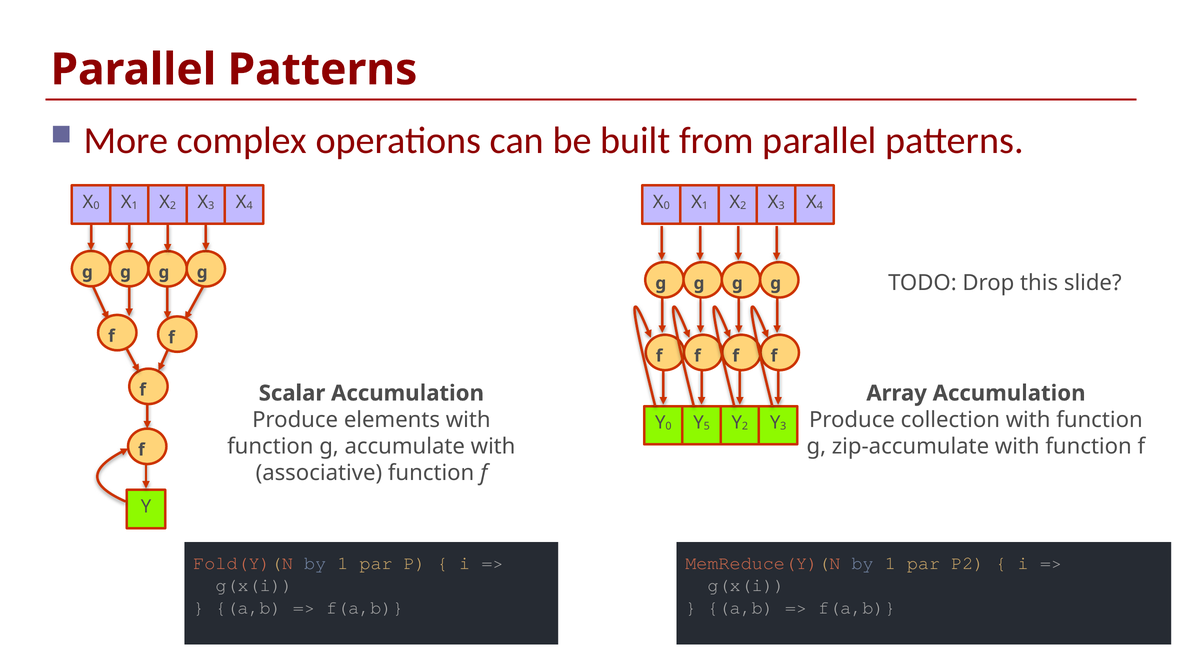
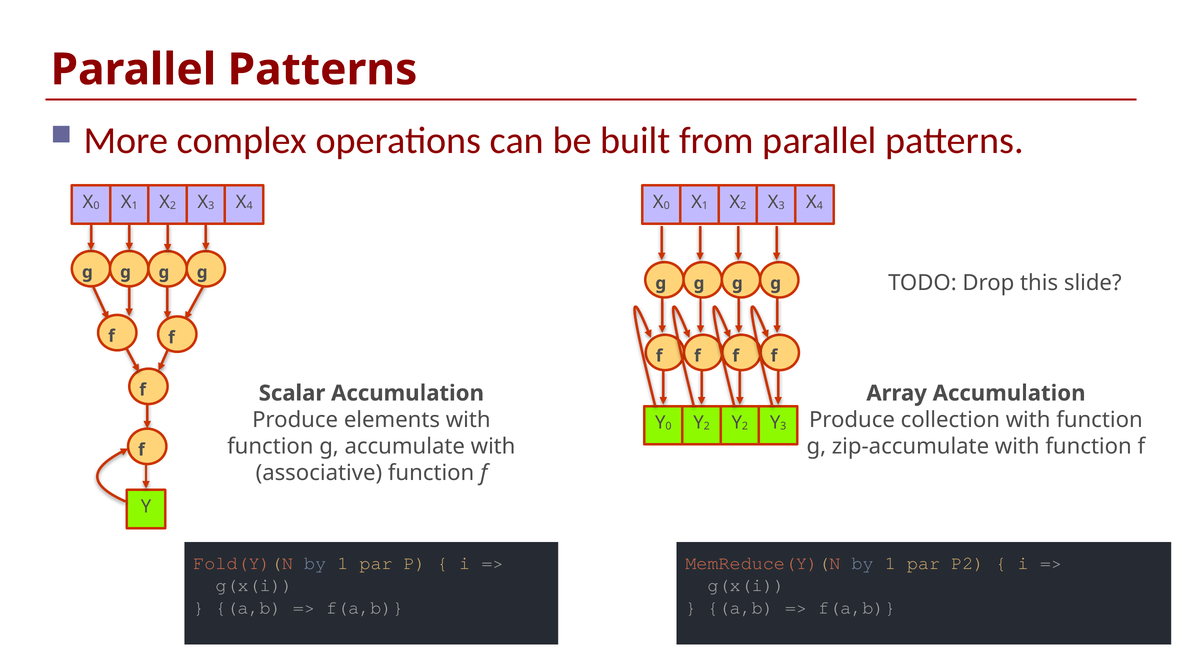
5 at (707, 426): 5 -> 2
